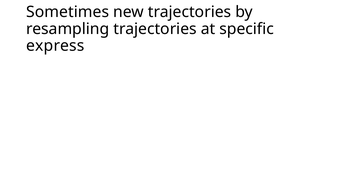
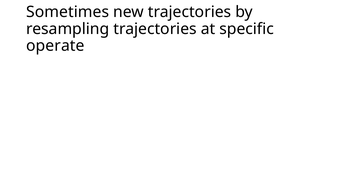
express: express -> operate
